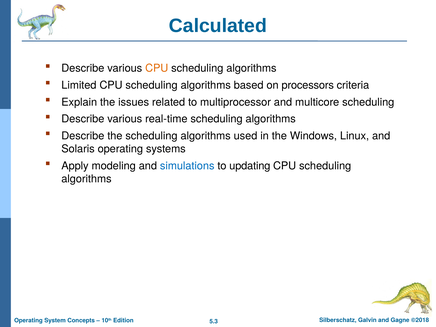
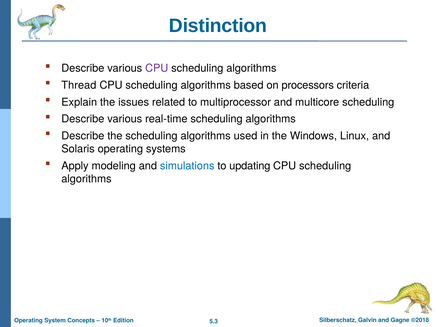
Calculated: Calculated -> Distinction
CPU at (157, 68) colour: orange -> purple
Limited: Limited -> Thread
